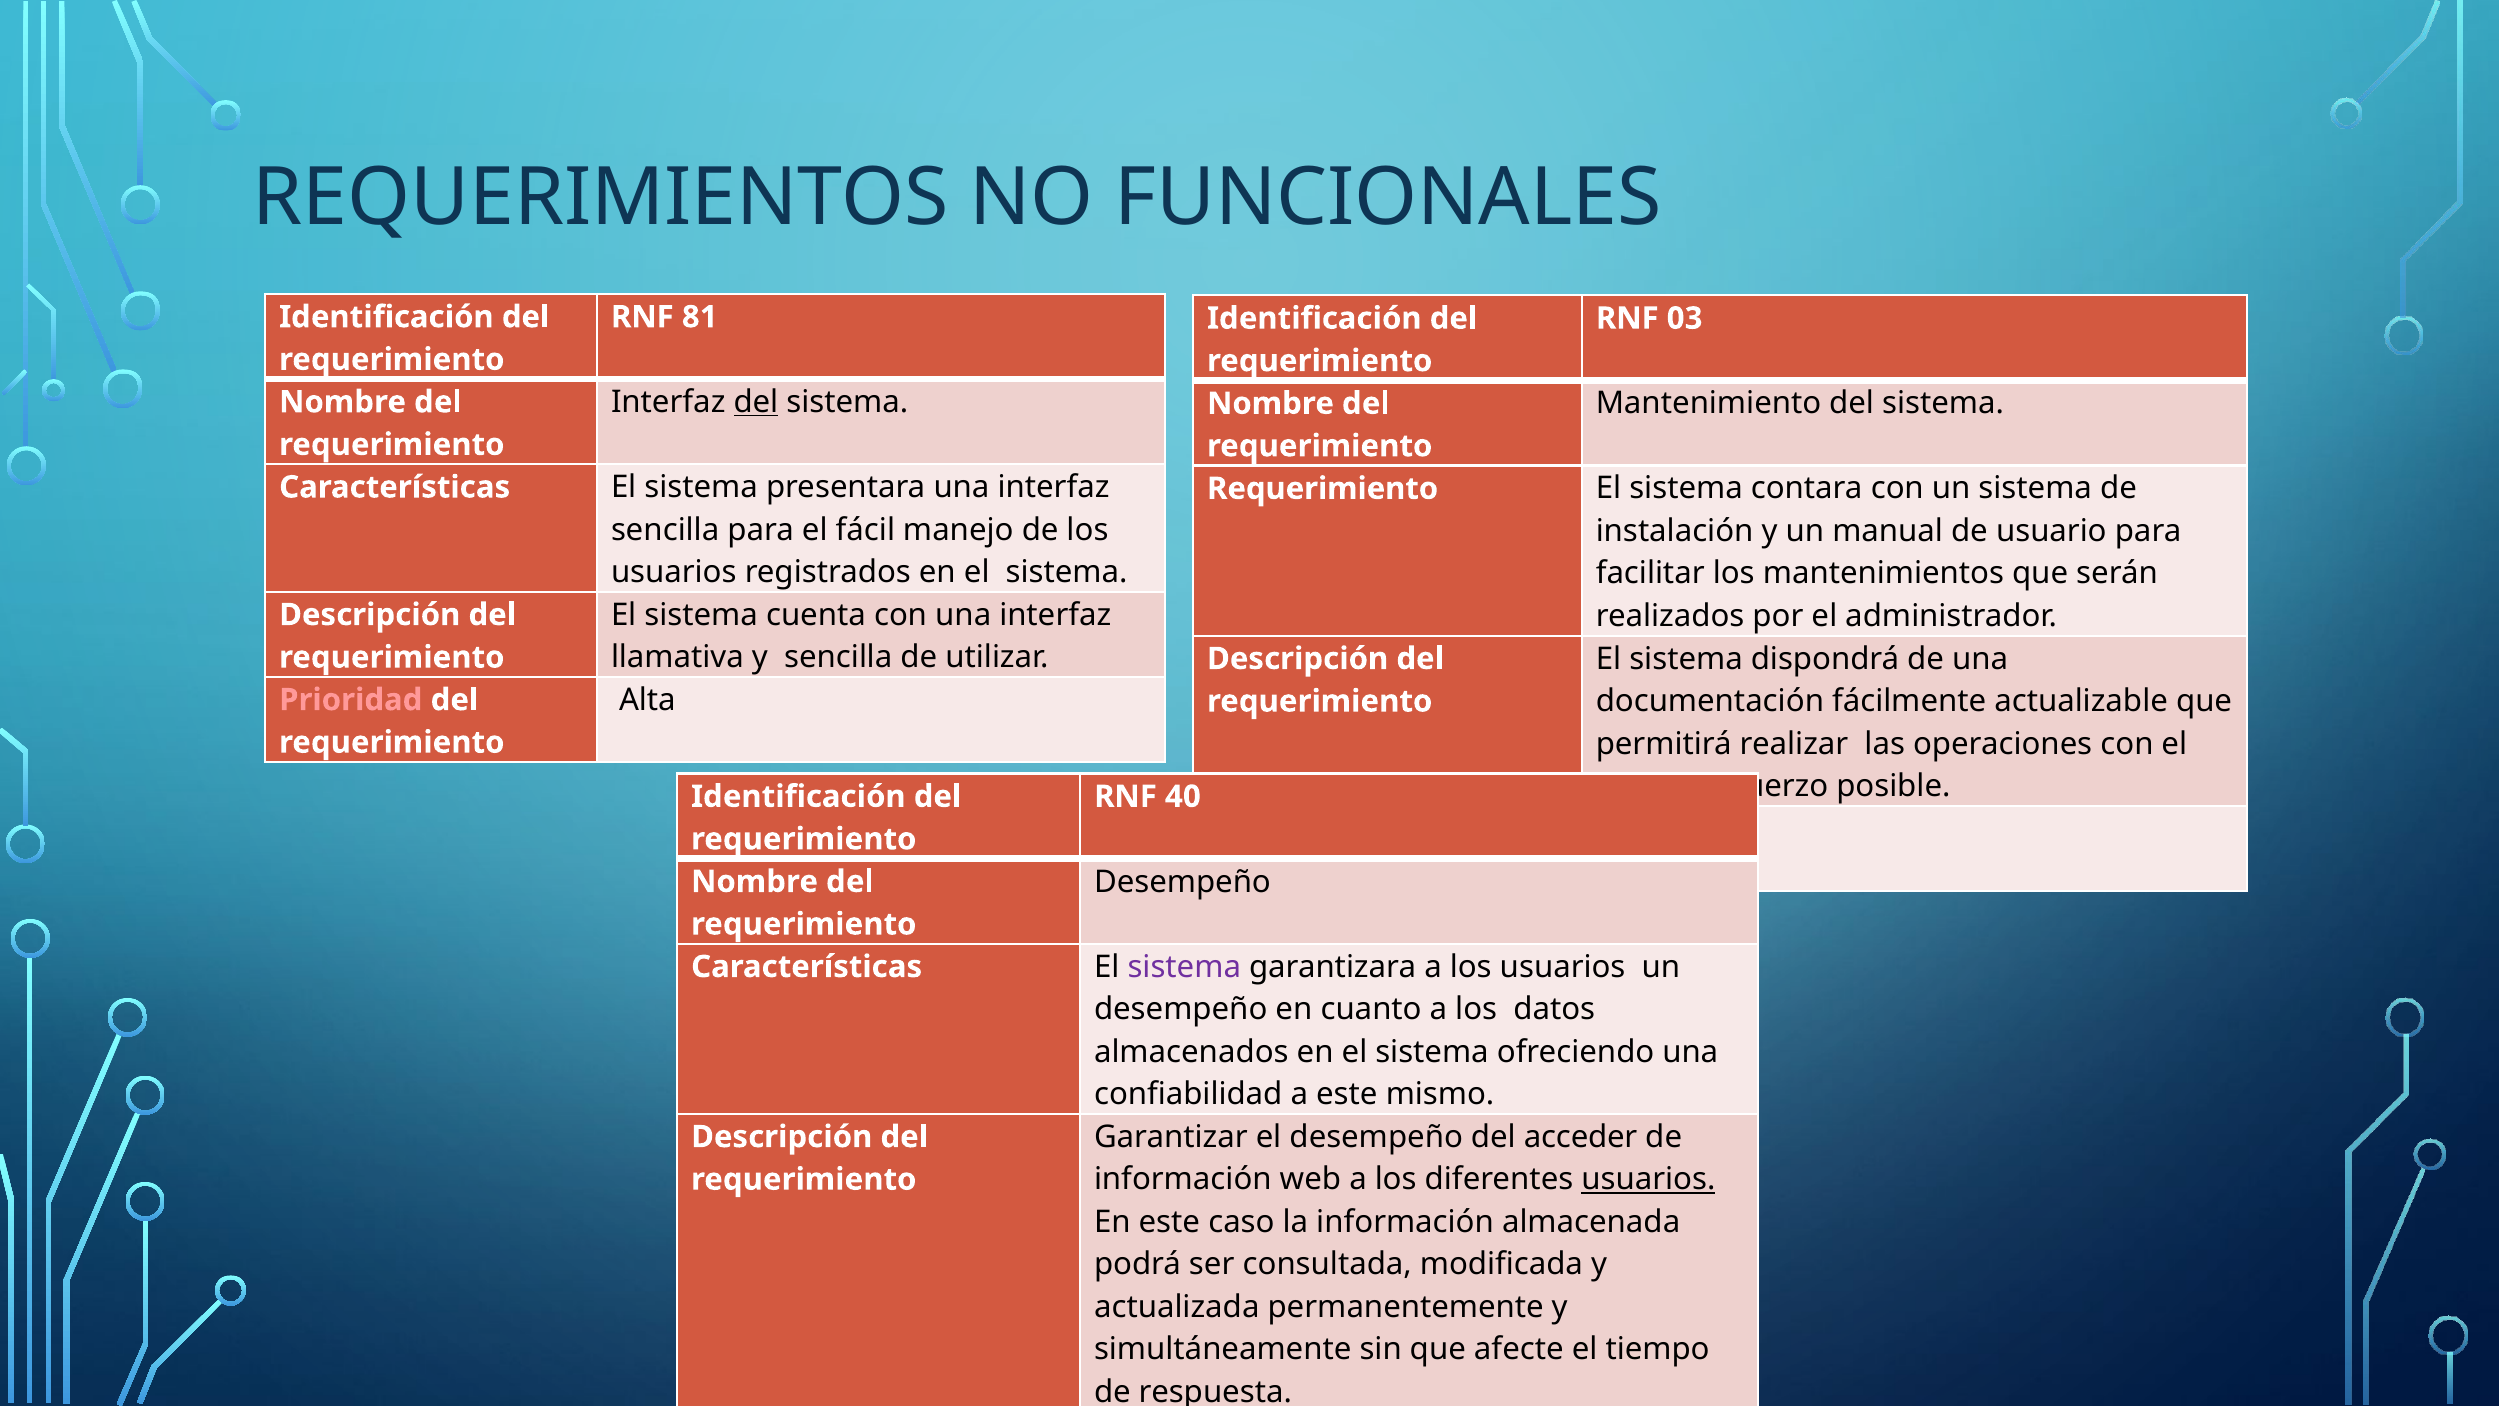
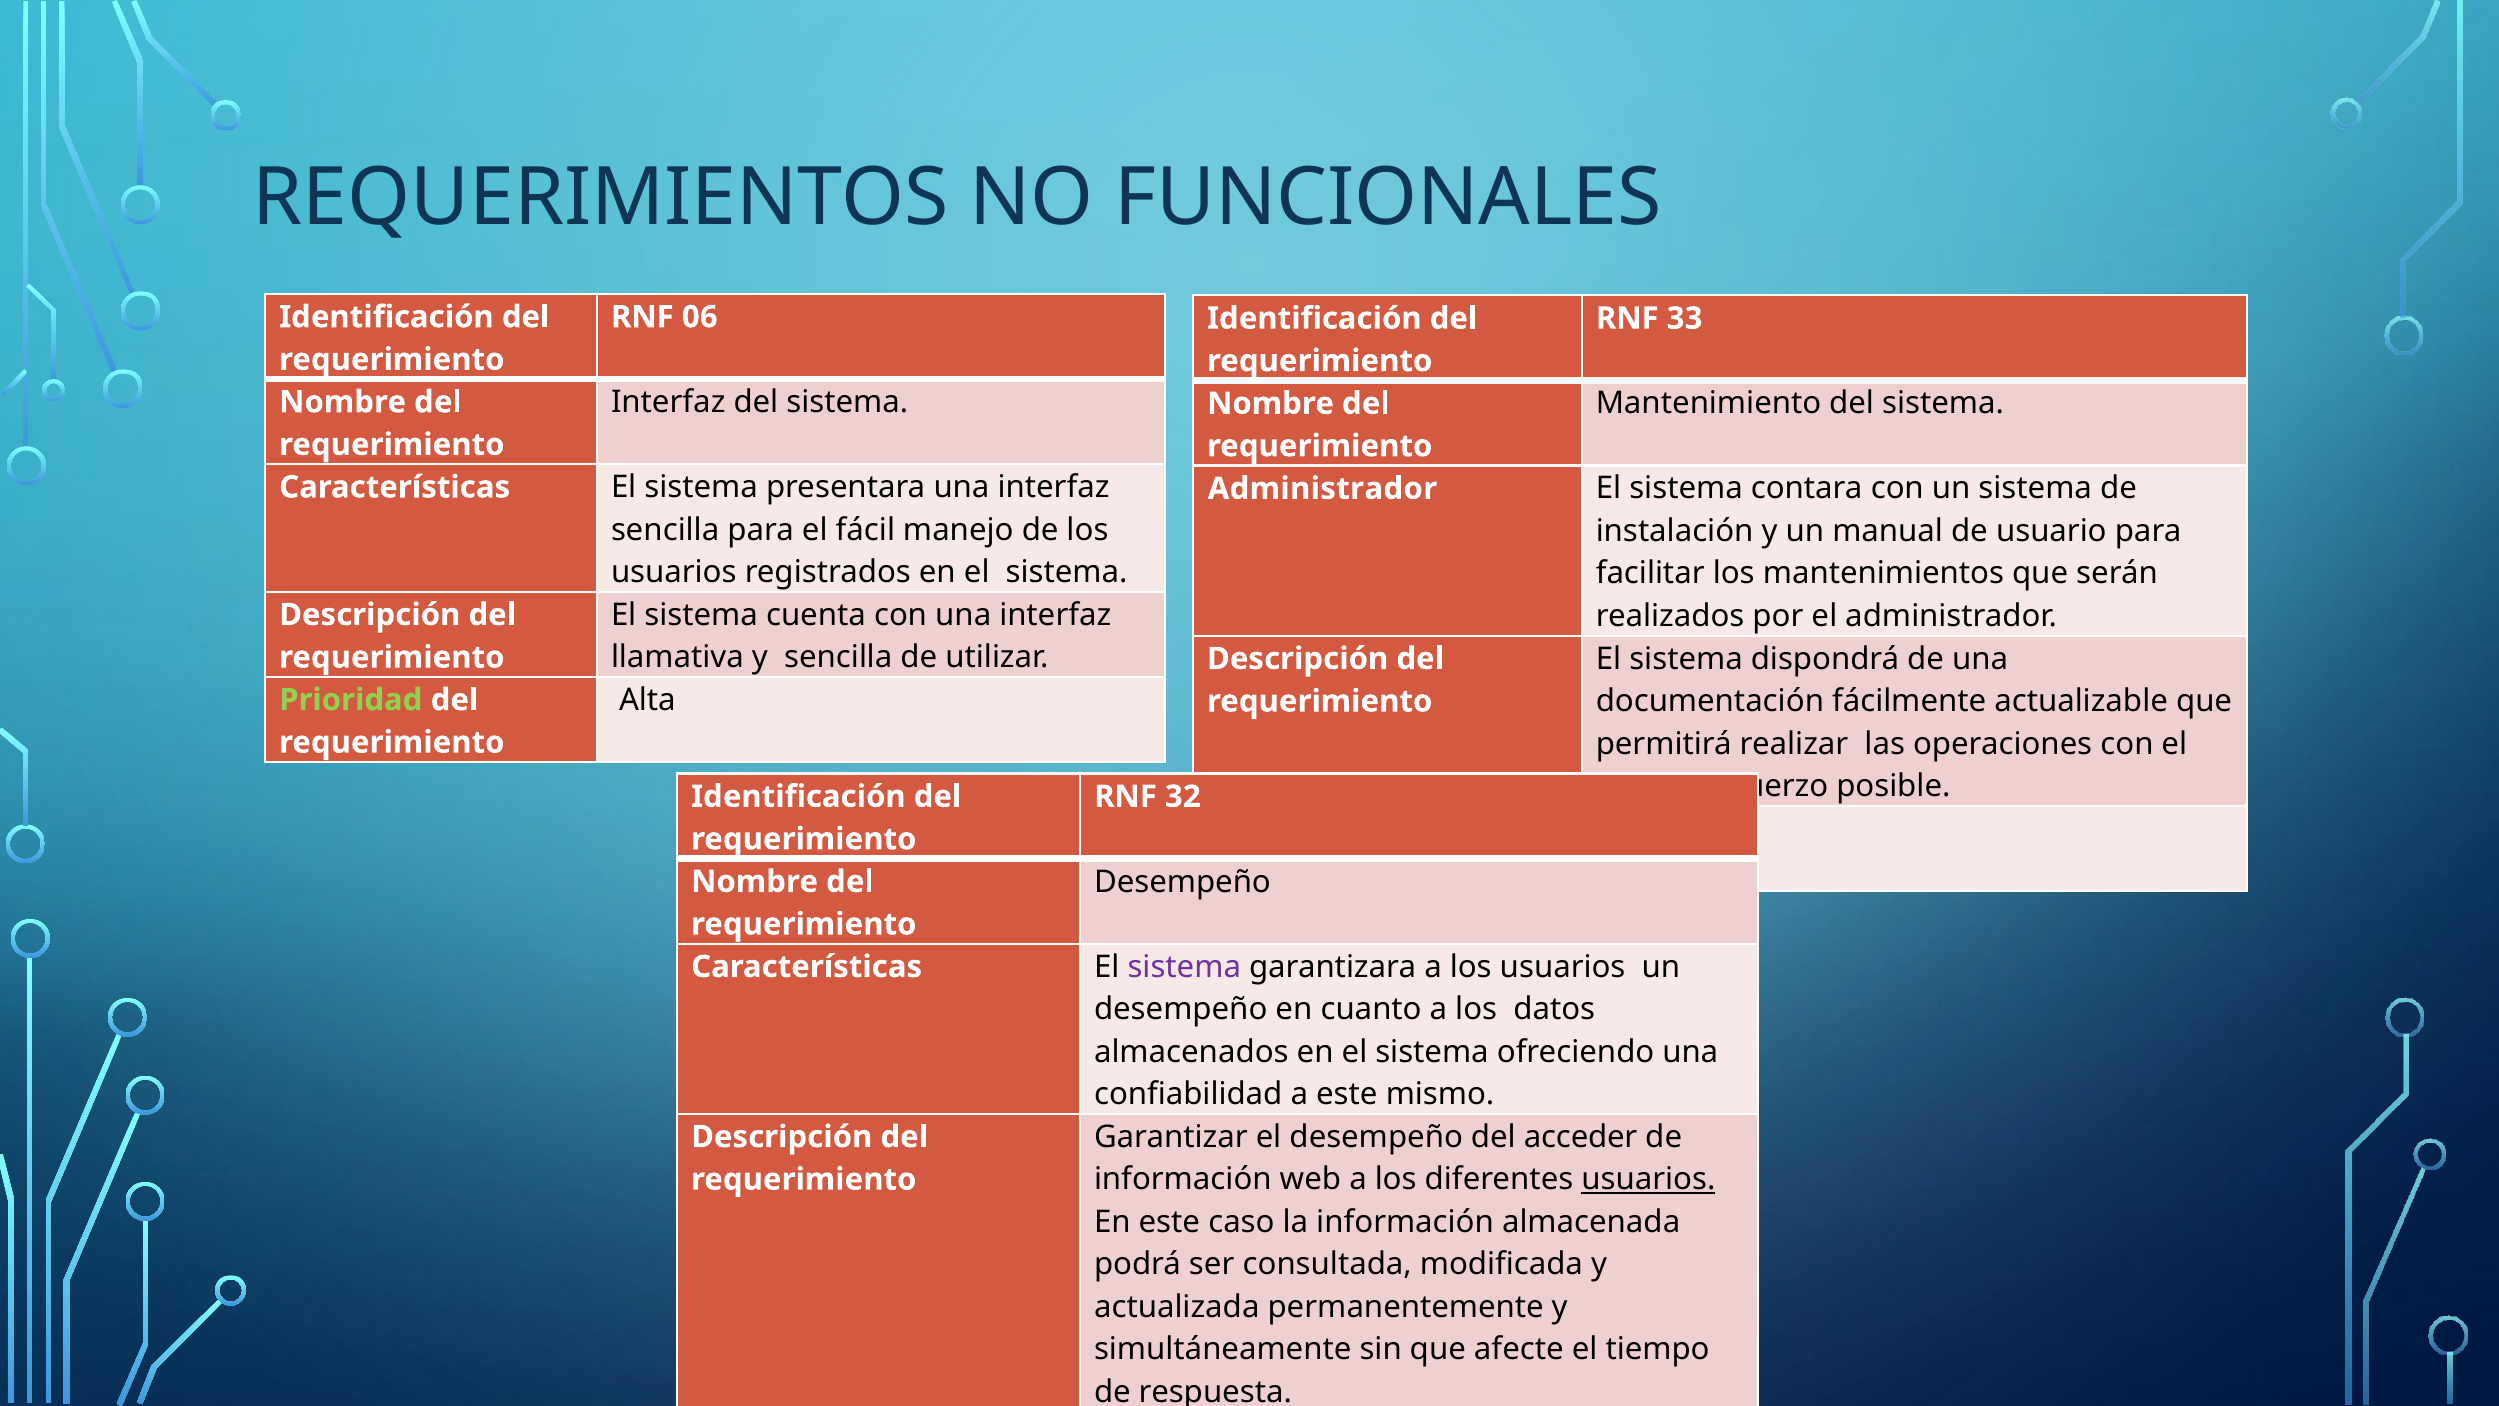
81: 81 -> 06
03: 03 -> 33
del at (756, 402) underline: present -> none
Requerimiento at (1323, 489): Requerimiento -> Administrador
Prioridad at (351, 700) colour: pink -> light green
40: 40 -> 32
